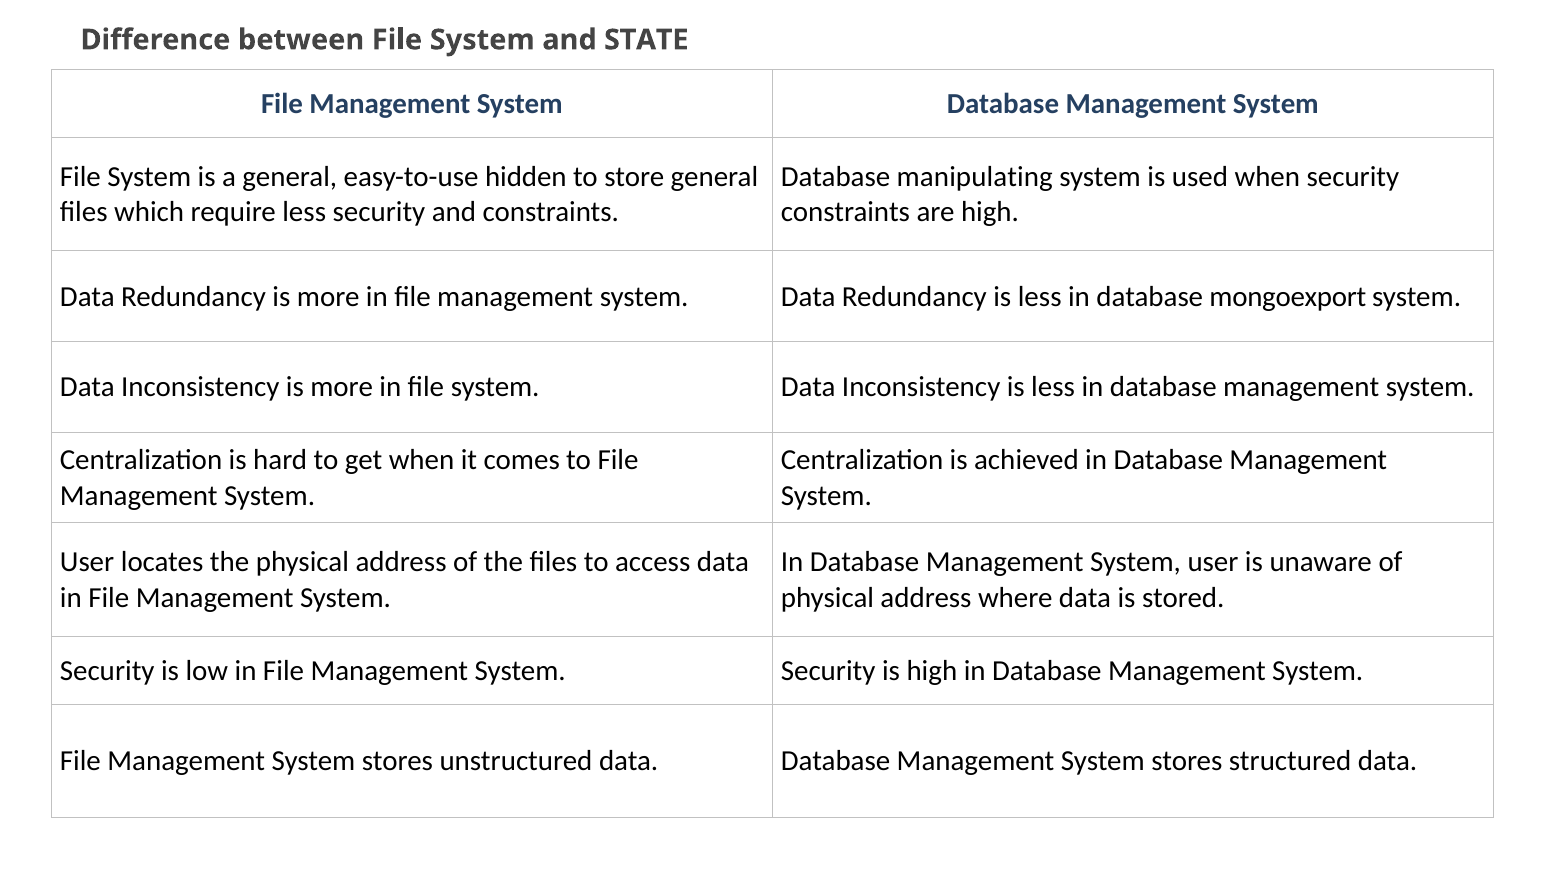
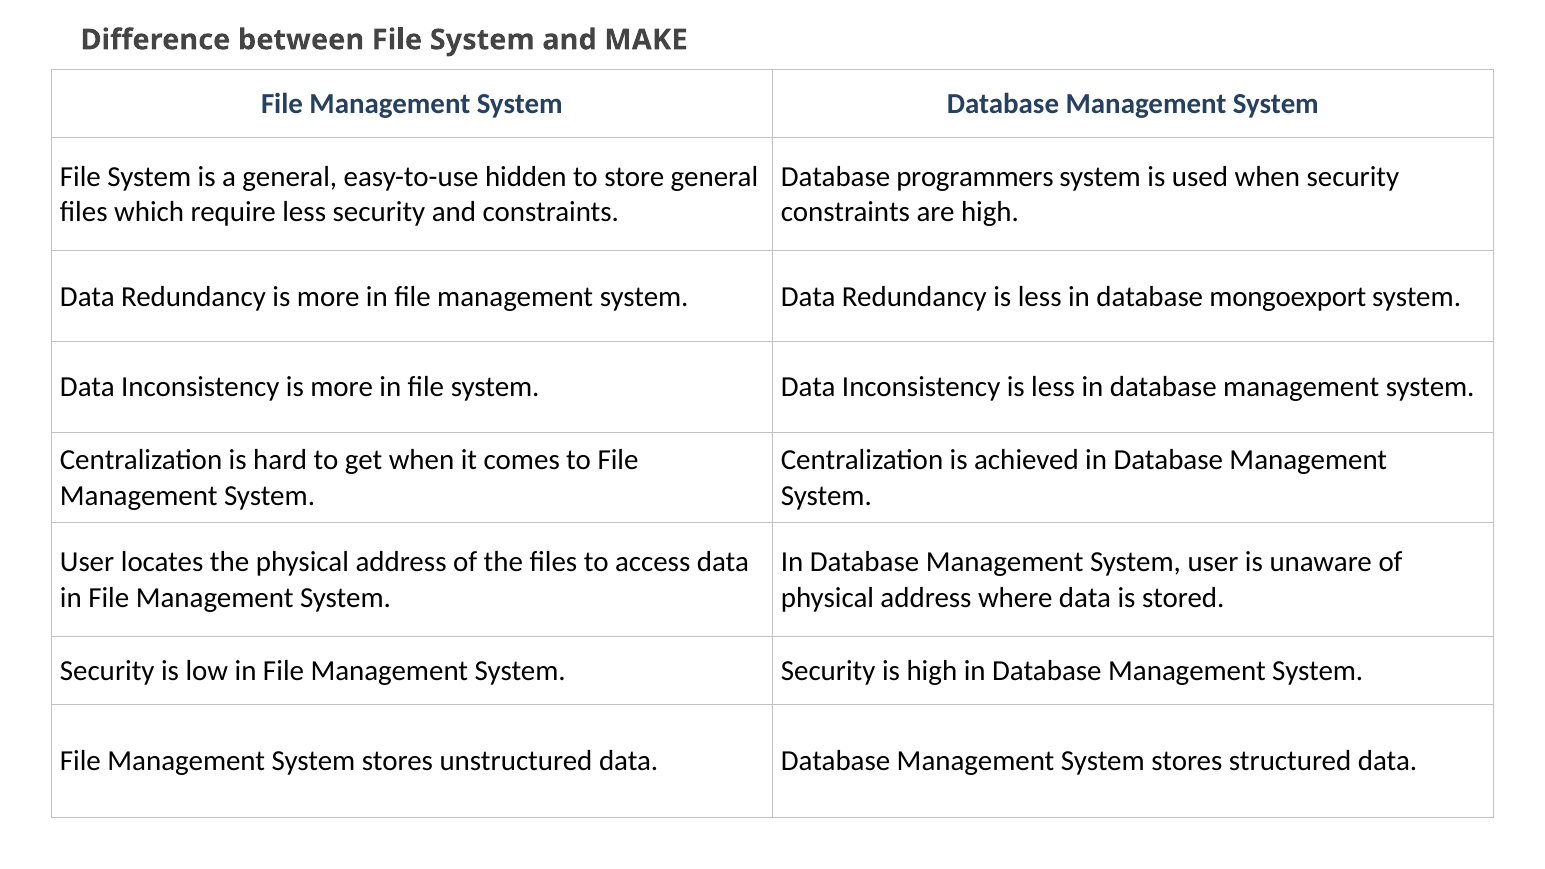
STATE: STATE -> MAKE
manipulating: manipulating -> programmers
